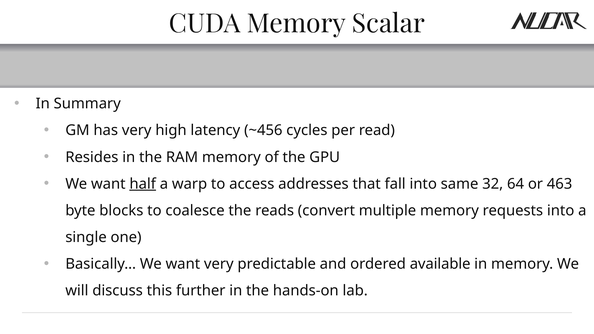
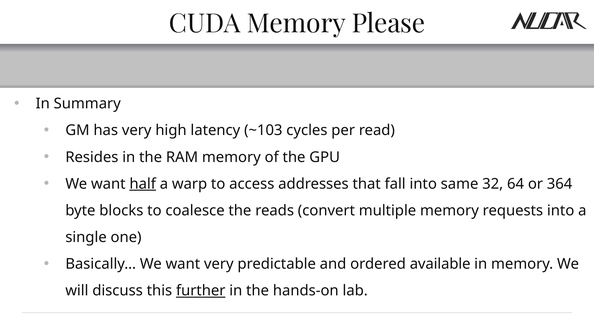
Scalar: Scalar -> Please
~456: ~456 -> ~103
463: 463 -> 364
further underline: none -> present
